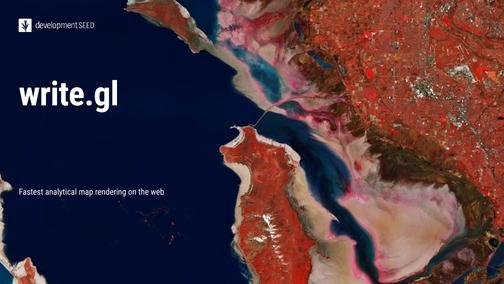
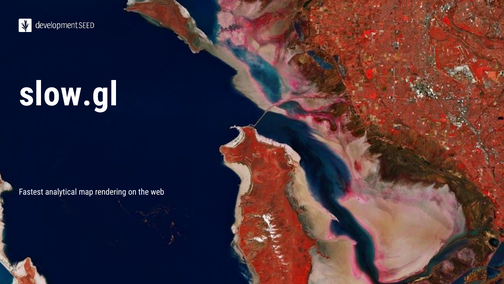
write.gl: write.gl -> slow.gl
